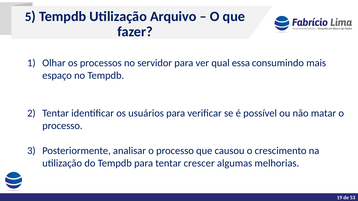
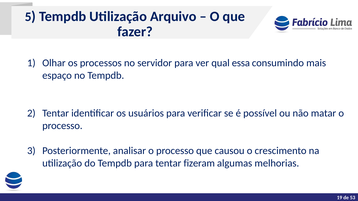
crescer: crescer -> fizeram
